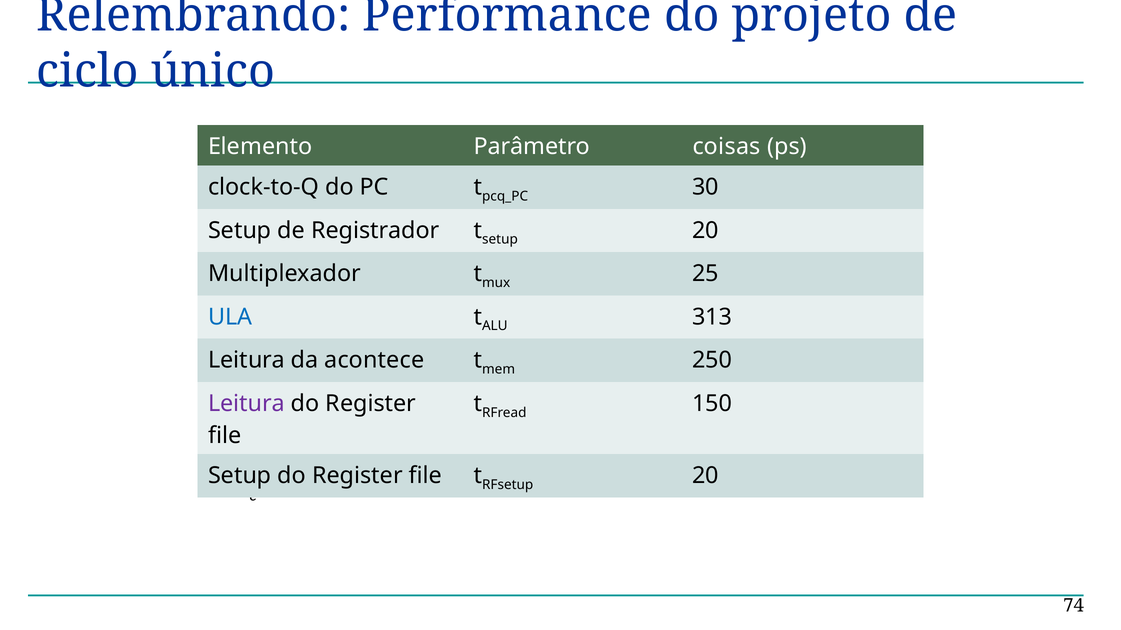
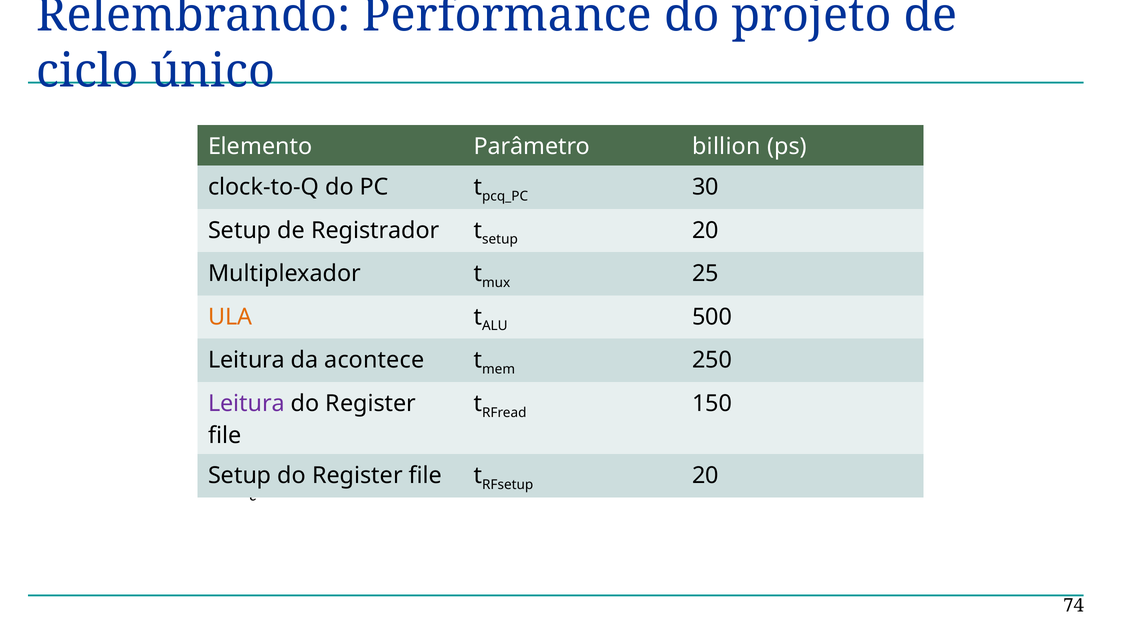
coisas: coisas -> billion
ULA colour: blue -> orange
313: 313 -> 500
